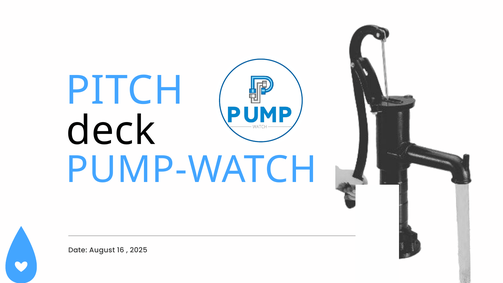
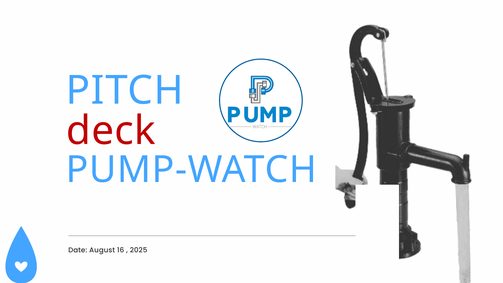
deck colour: black -> red
